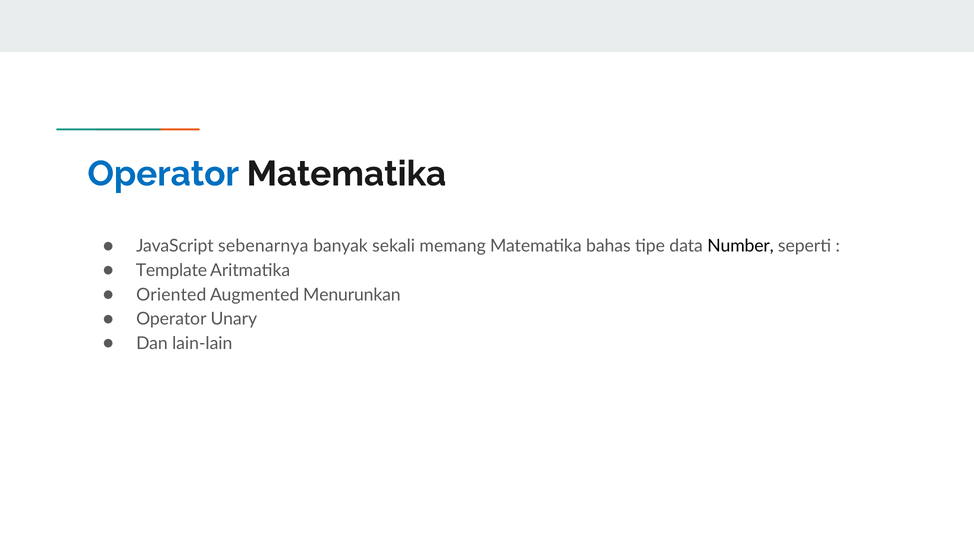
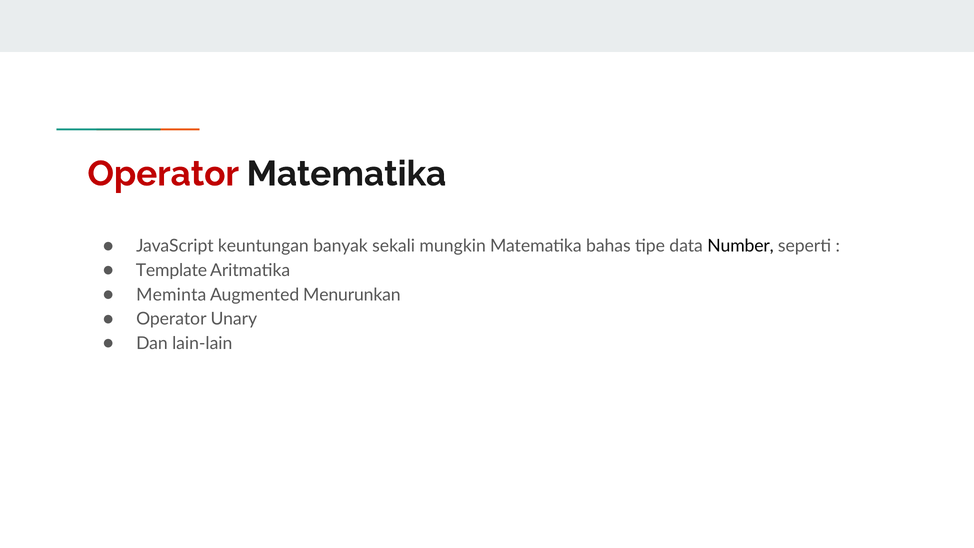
Operator at (163, 174) colour: blue -> red
sebenarnya: sebenarnya -> keuntungan
memang: memang -> mungkin
Oriented: Oriented -> Meminta
